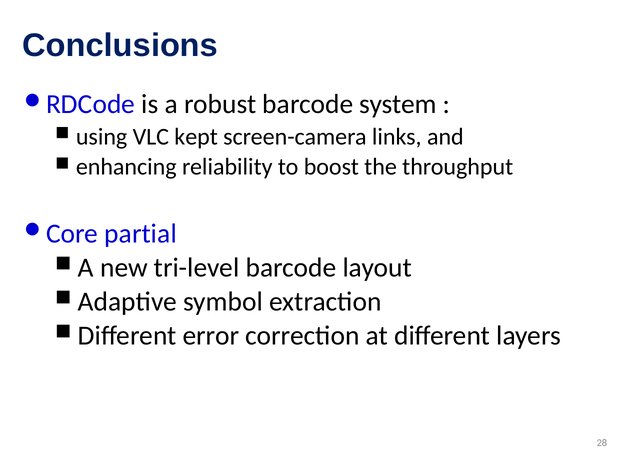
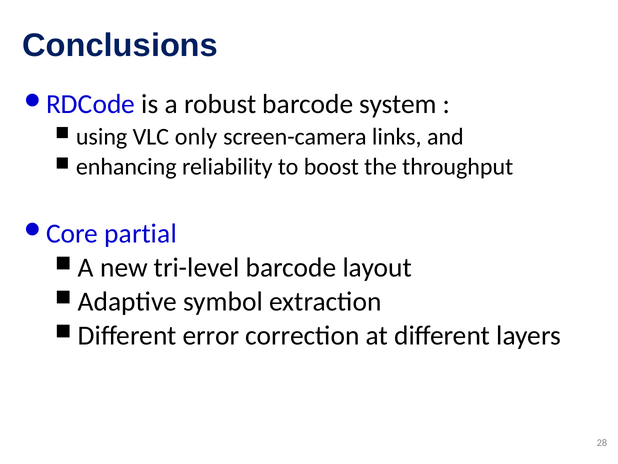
kept: kept -> only
